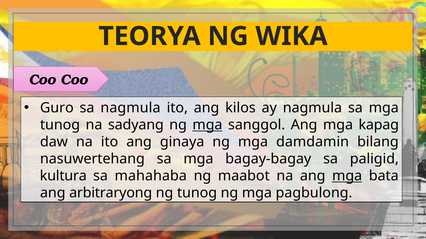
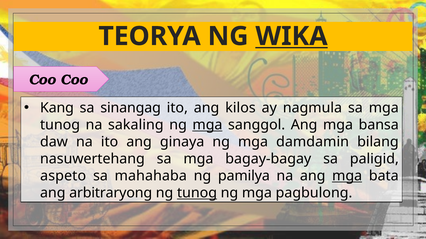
WIKA underline: none -> present
Guro: Guro -> Kang
sa nagmula: nagmula -> sinangag
sadyang: sadyang -> sakaling
kapag: kapag -> bansa
kultura: kultura -> aspeto
maabot: maabot -> pamilya
tunog at (197, 193) underline: none -> present
